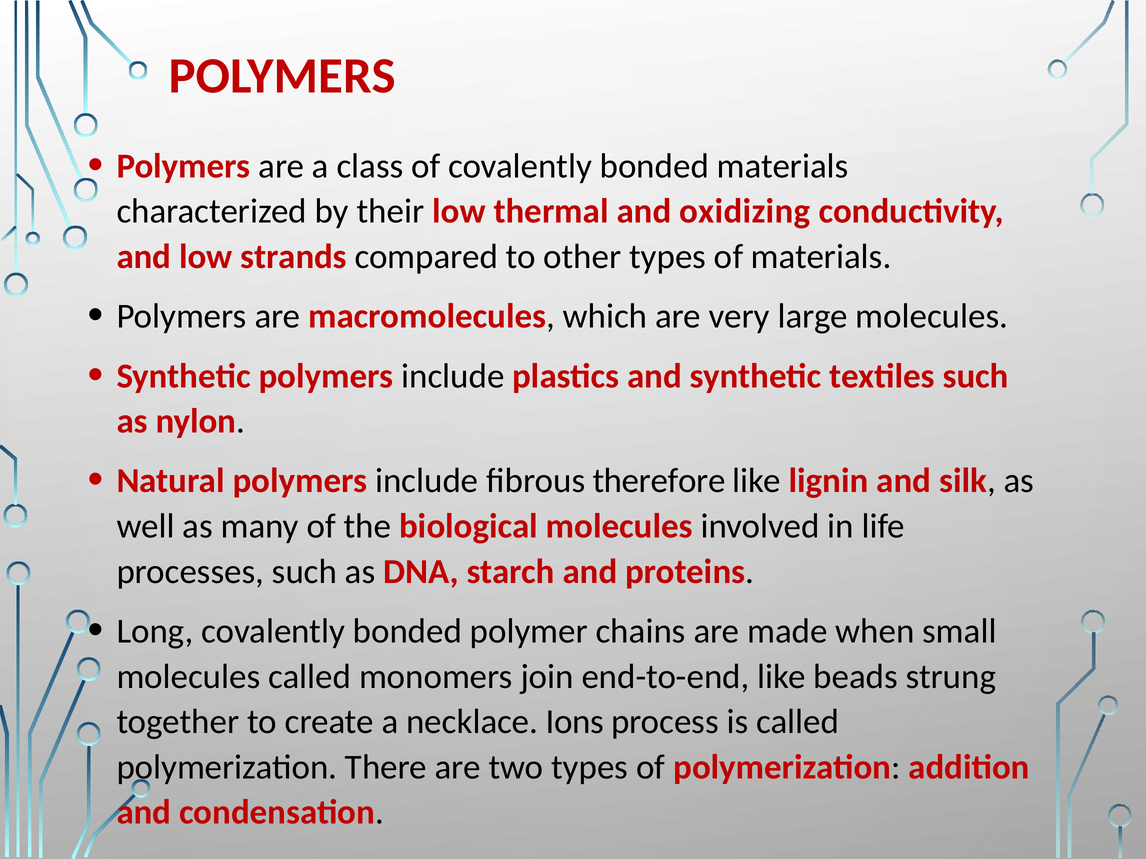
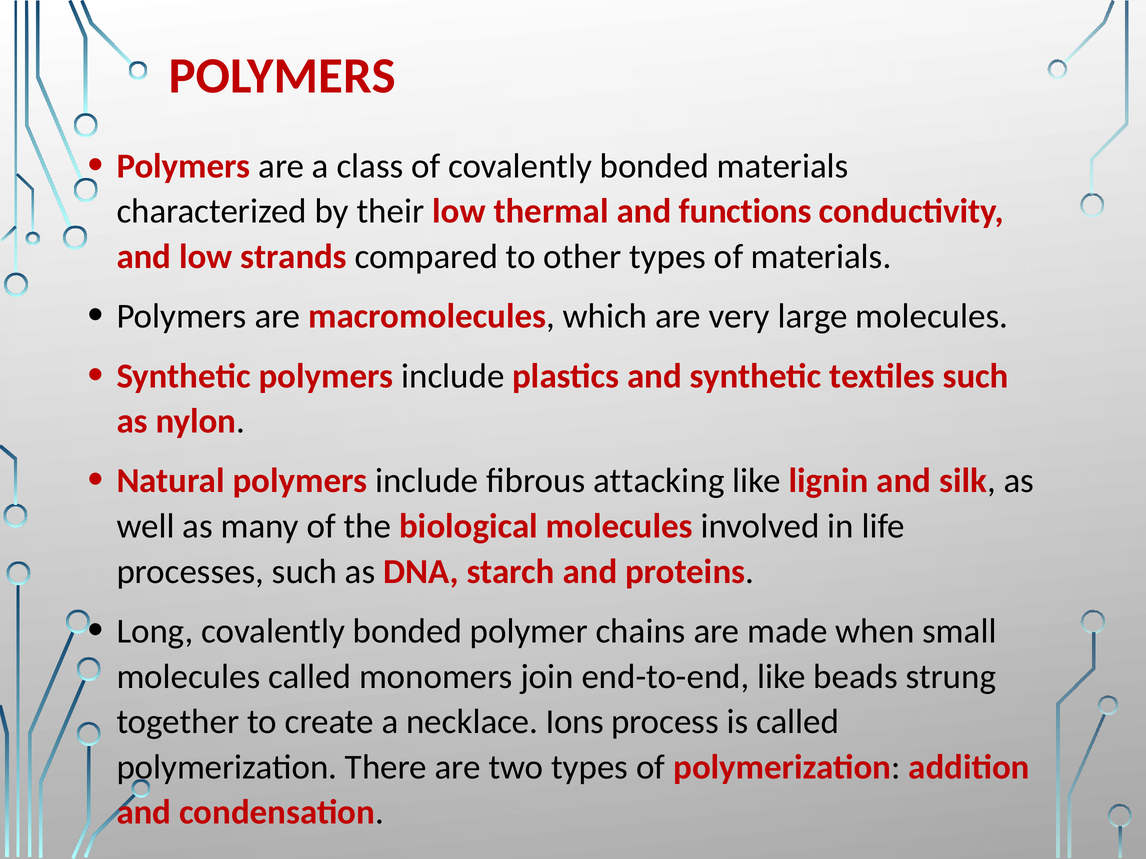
oxidizing: oxidizing -> functions
therefore: therefore -> attacking
